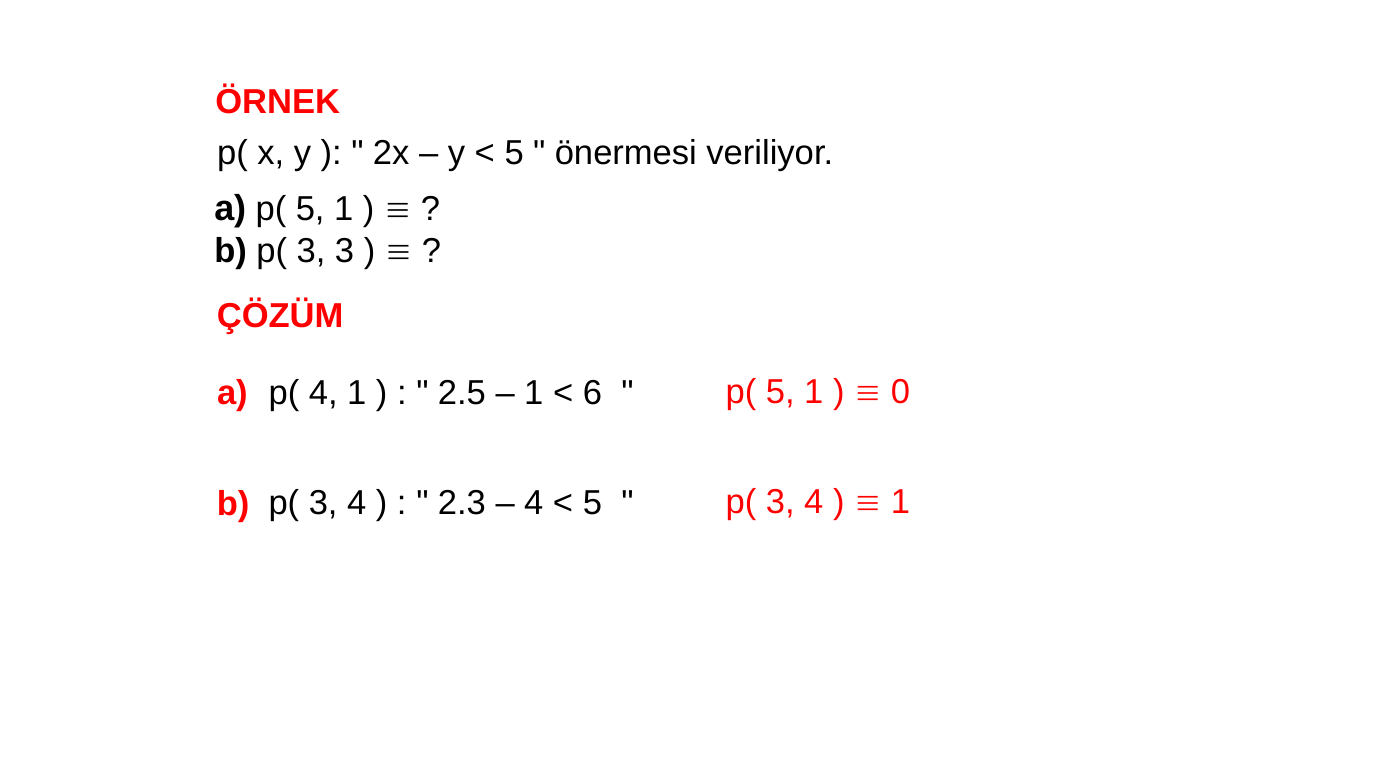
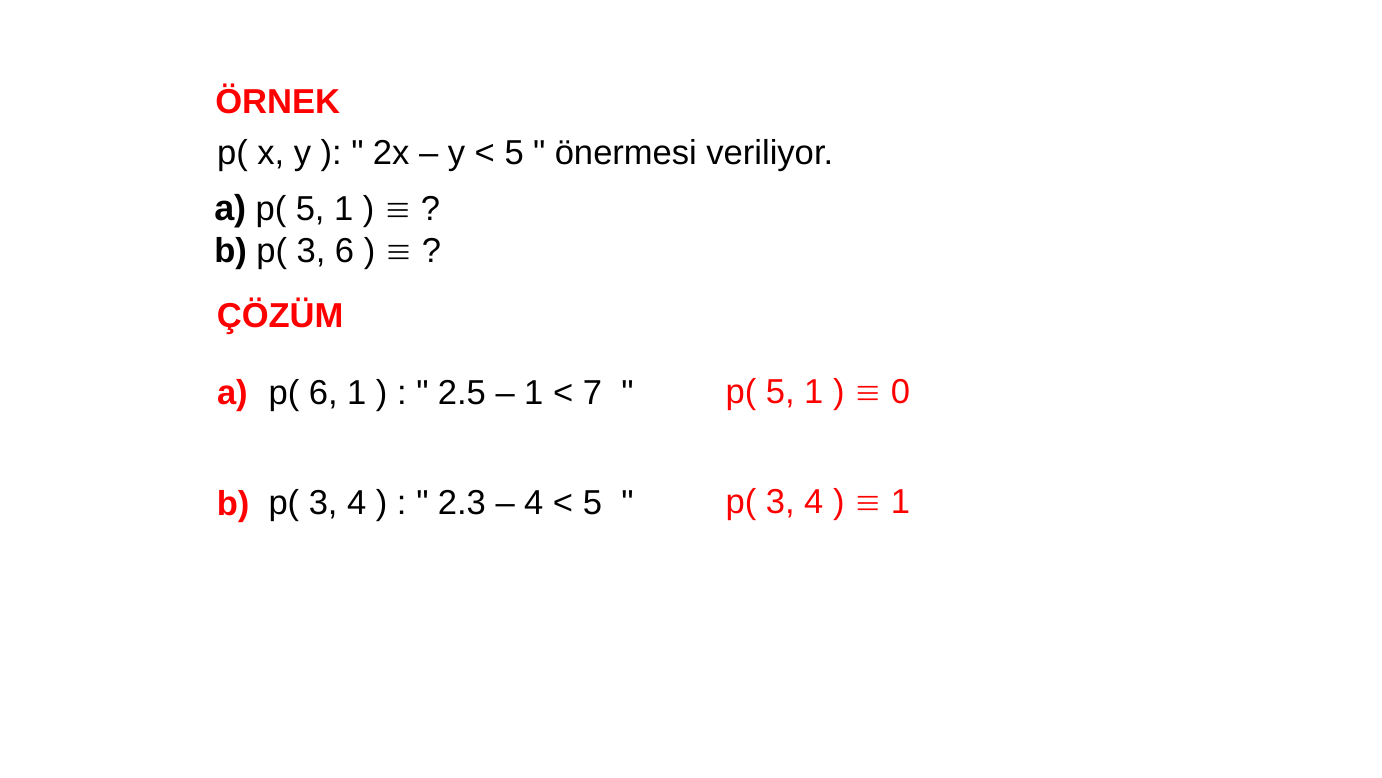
3 3: 3 -> 6
p( 4: 4 -> 6
6: 6 -> 7
